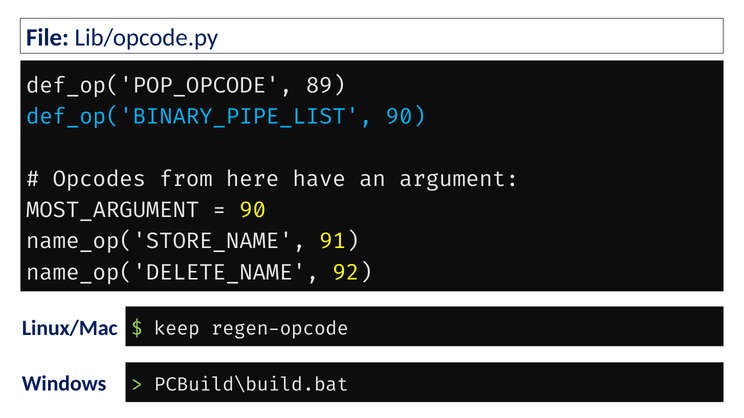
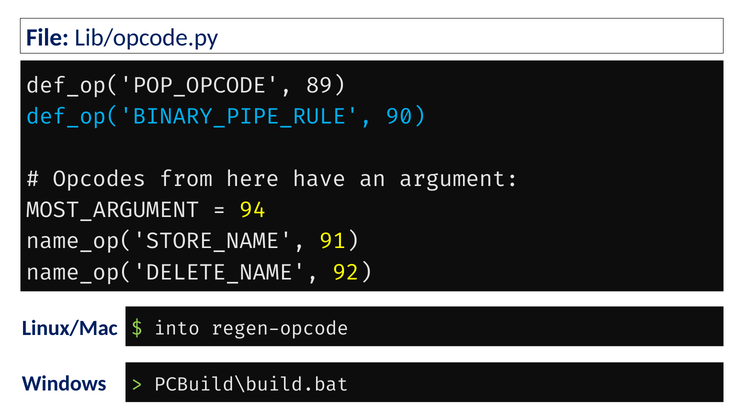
def_op('BINARY_PIPE_LIST: def_op('BINARY_PIPE_LIST -> def_op('BINARY_PIPE_RULE
90 at (253, 210): 90 -> 94
keep: keep -> into
